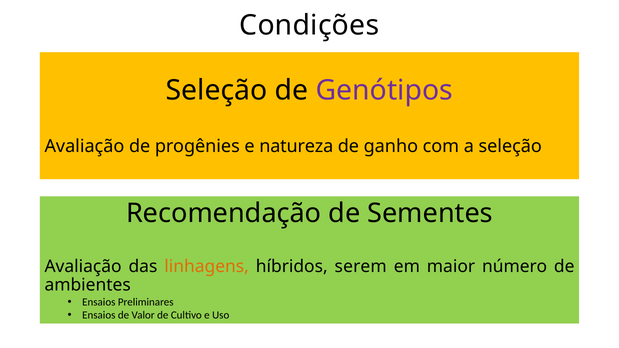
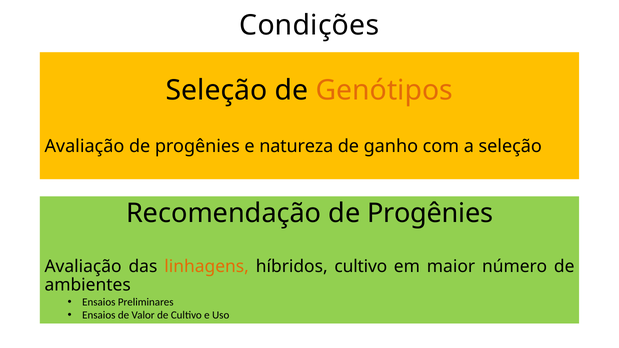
Genótipos colour: purple -> orange
Recomendação de Sementes: Sementes -> Progênies
híbridos serem: serem -> cultivo
